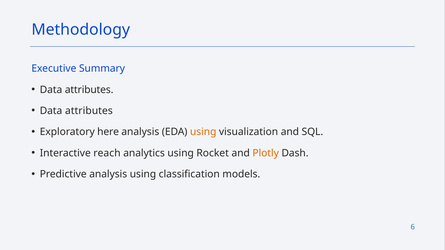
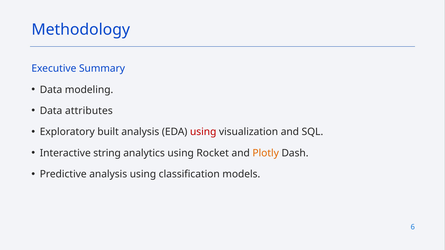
attributes at (89, 90): attributes -> modeling
here: here -> built
using at (203, 132) colour: orange -> red
reach: reach -> string
